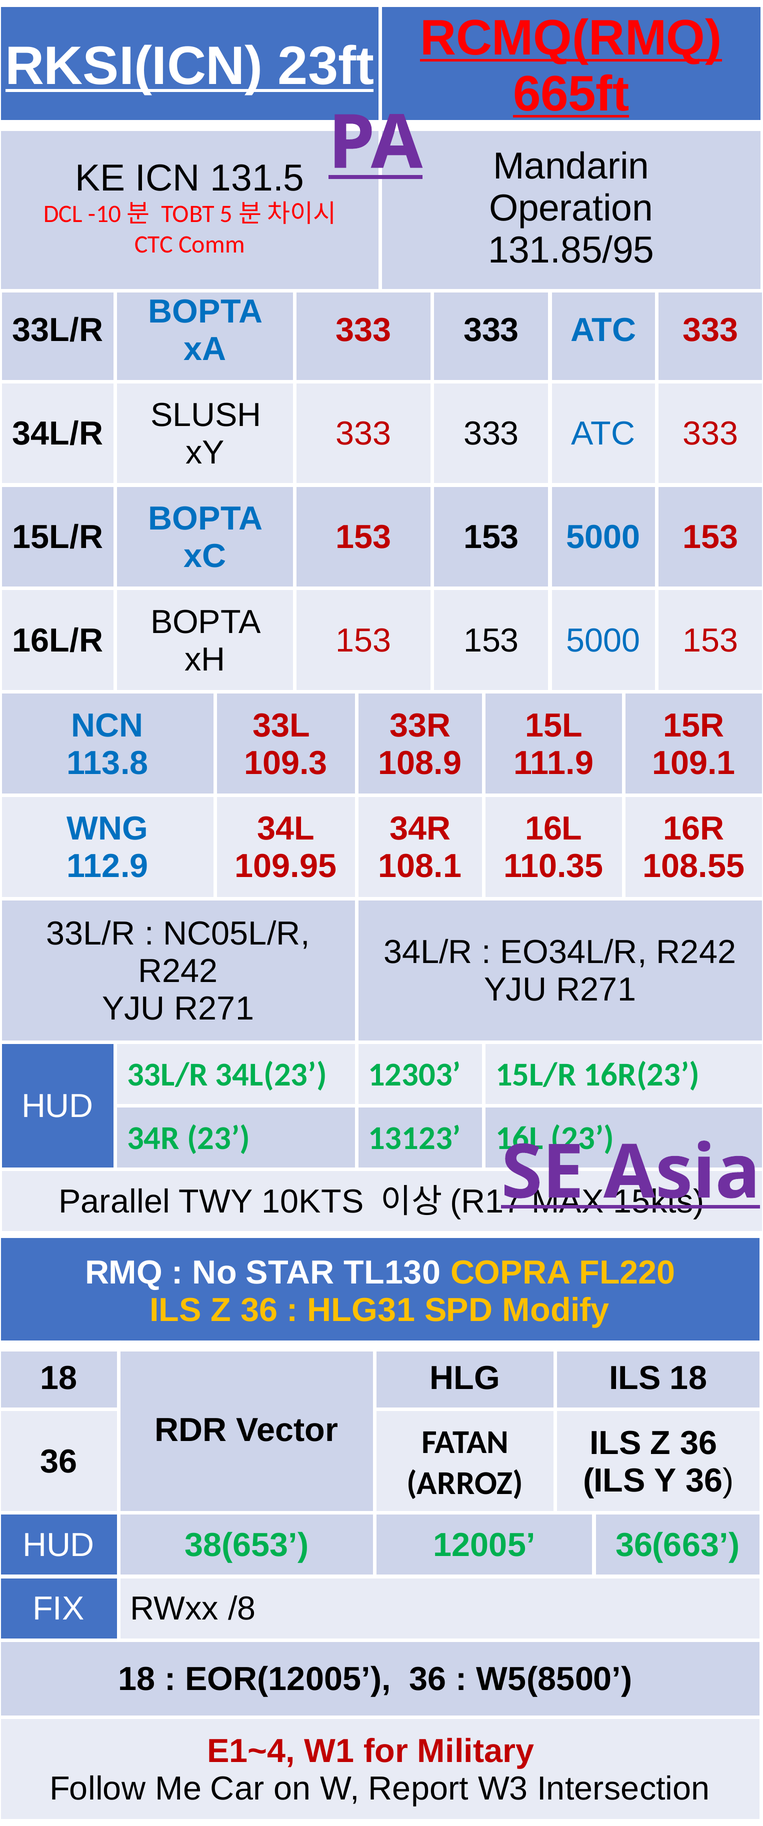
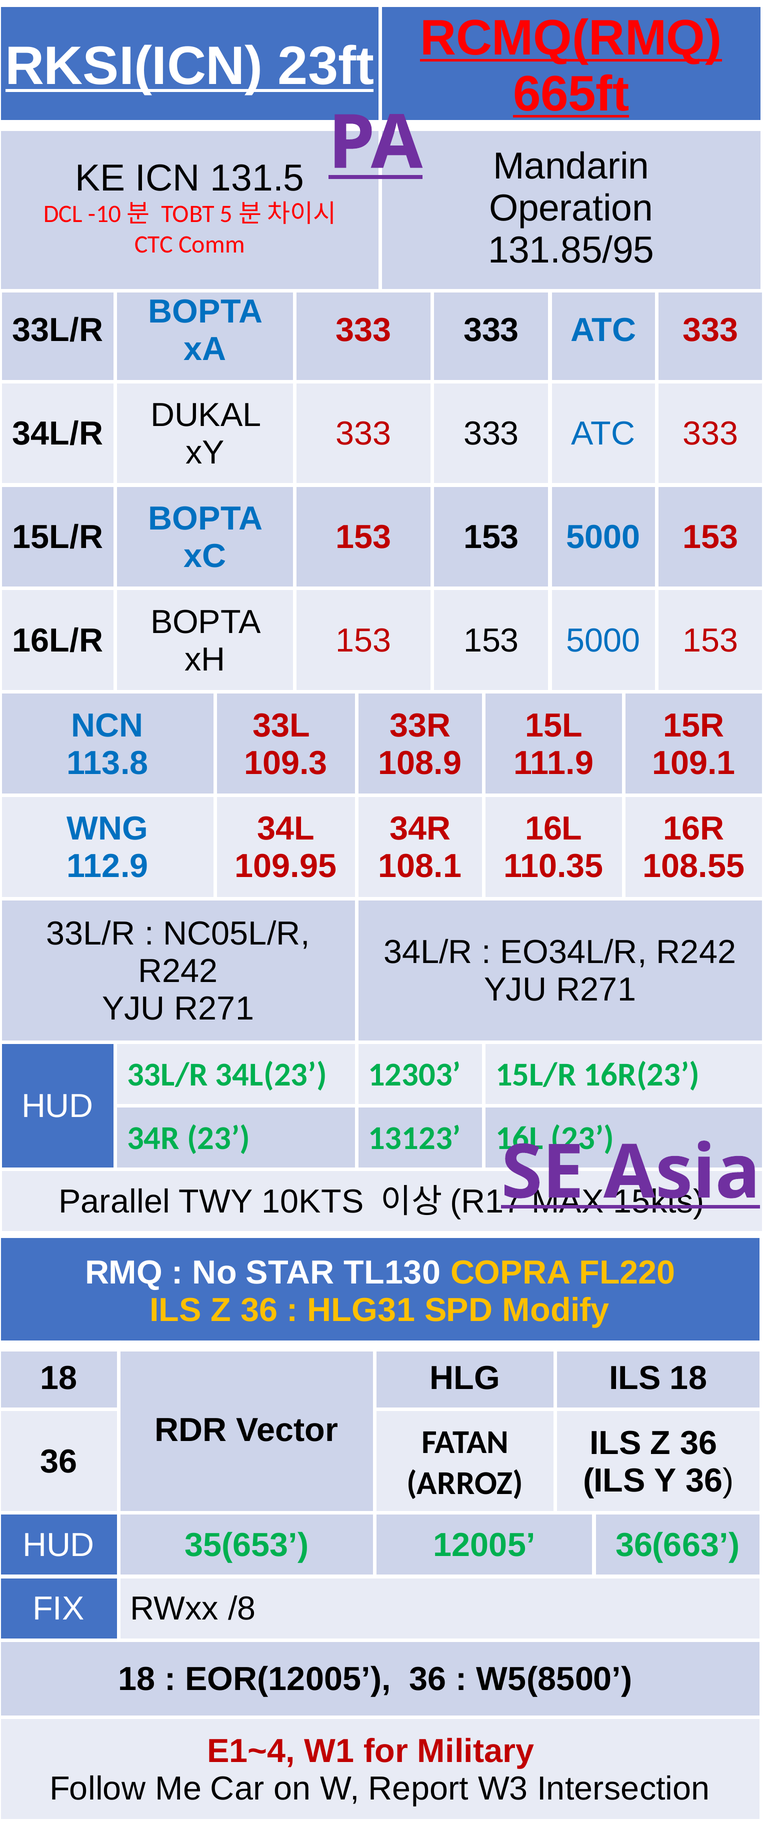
SLUSH: SLUSH -> DUKAL
38(653: 38(653 -> 35(653
